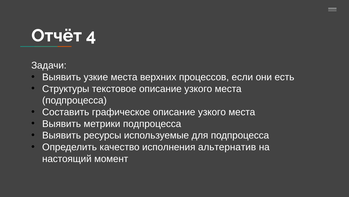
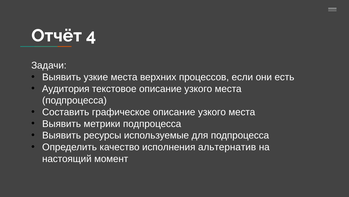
Структуры: Структуры -> Аудитория
